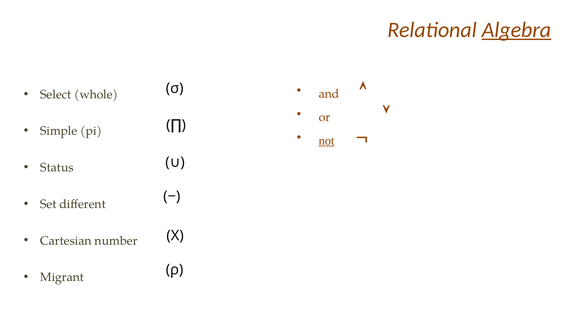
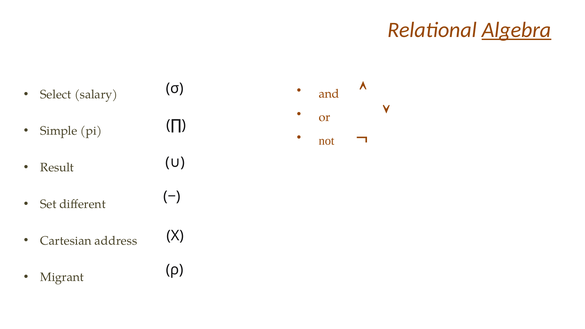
whole: whole -> salary
not underline: present -> none
Status: Status -> Result
number: number -> address
